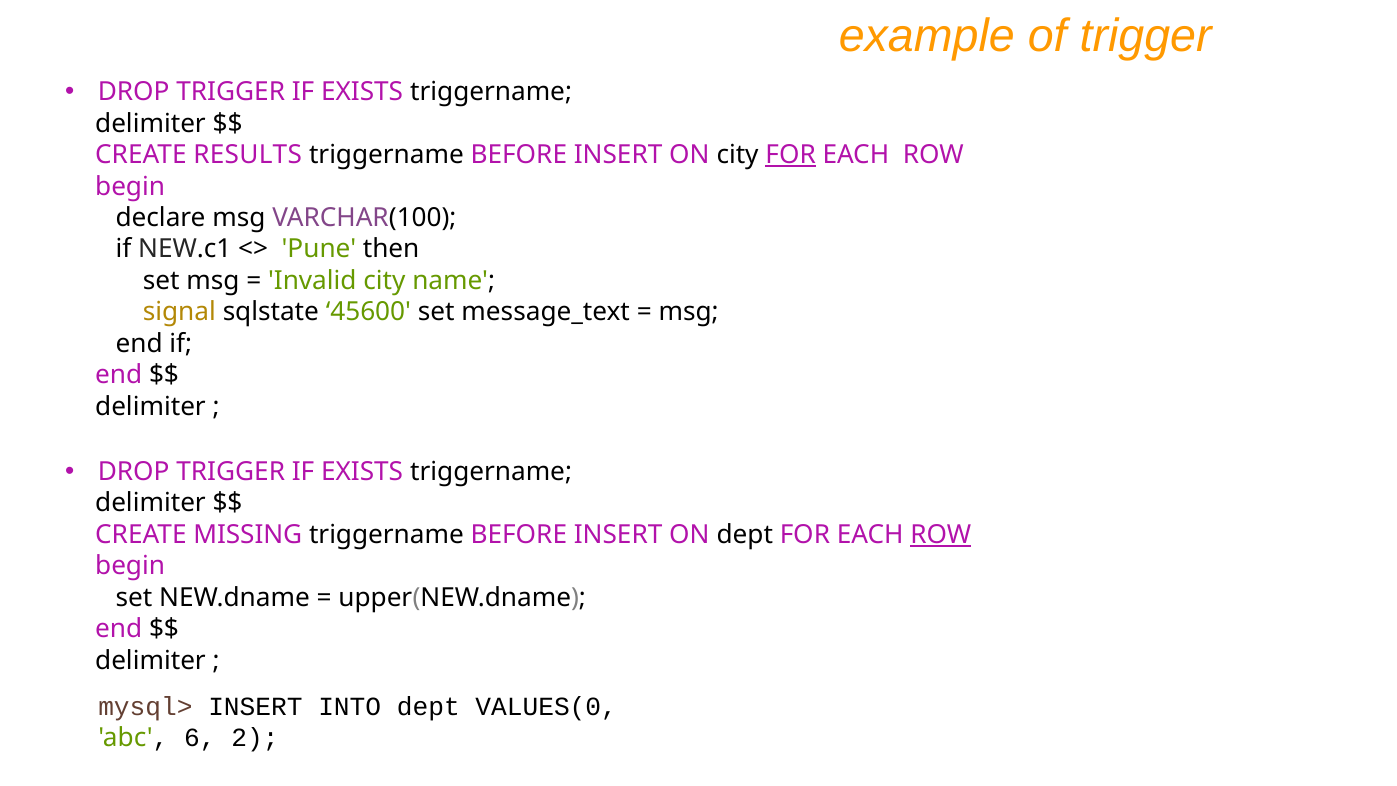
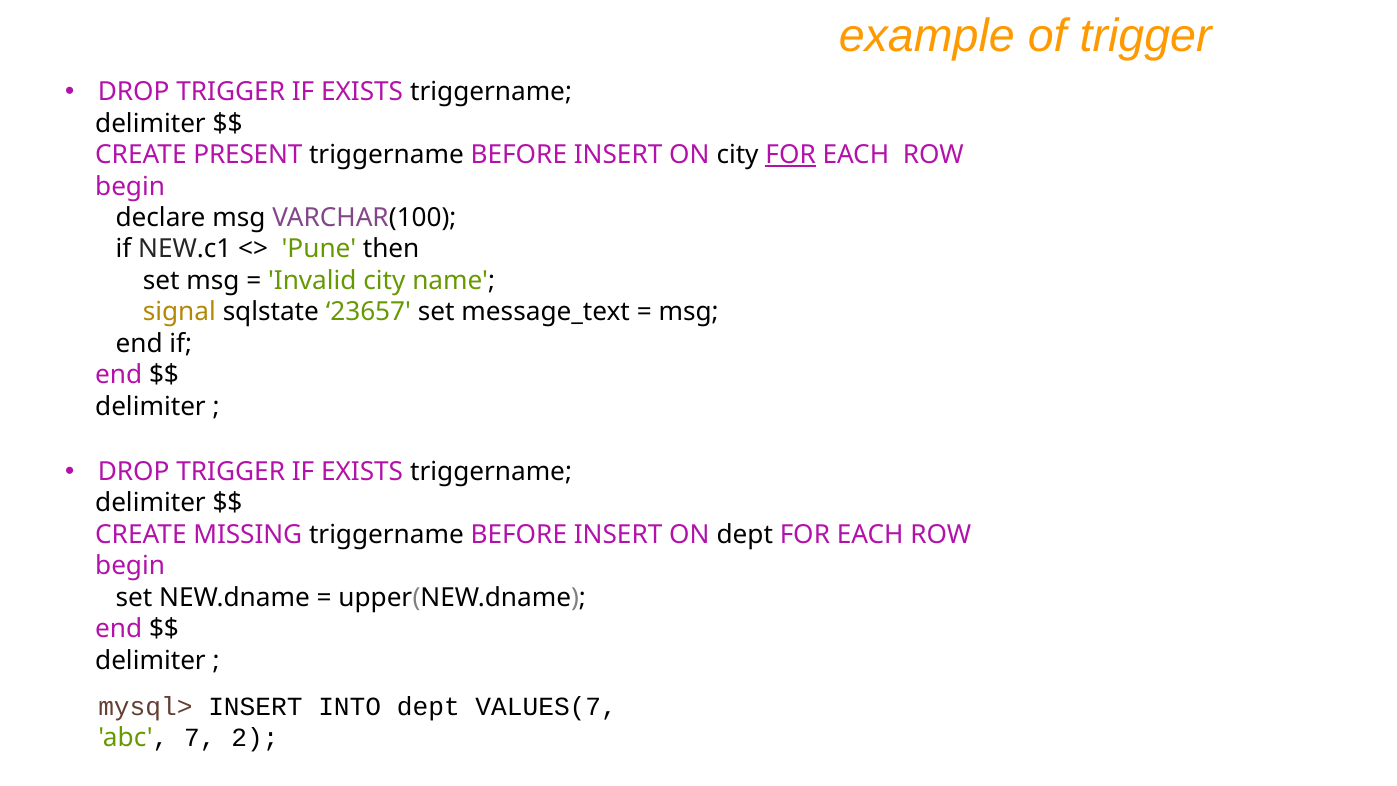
RESULTS: RESULTS -> PRESENT
45600: 45600 -> 23657
ROW at (941, 535) underline: present -> none
VALUES(0: VALUES(0 -> VALUES(7
6: 6 -> 7
